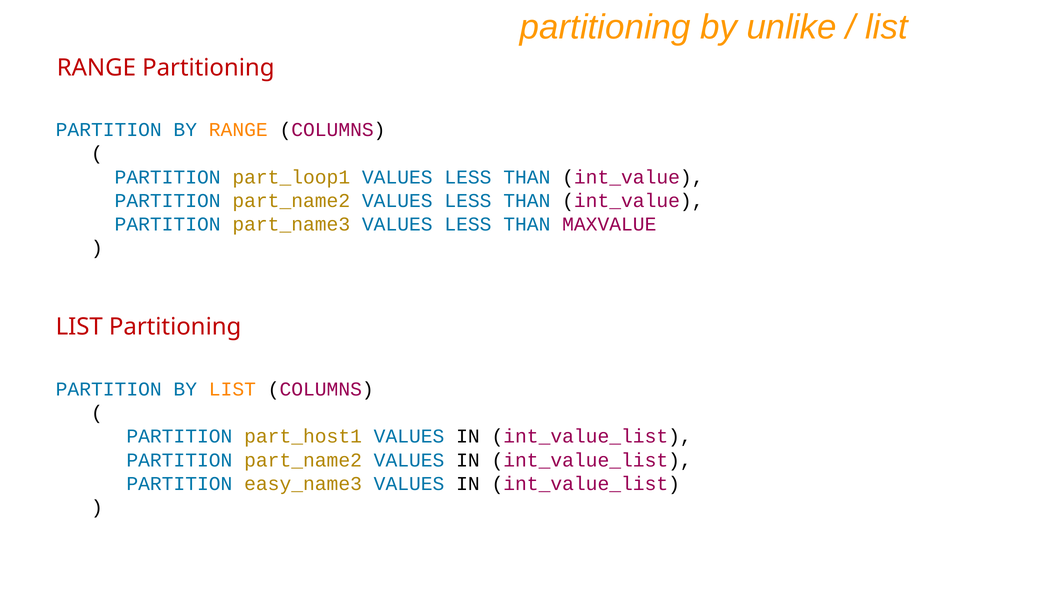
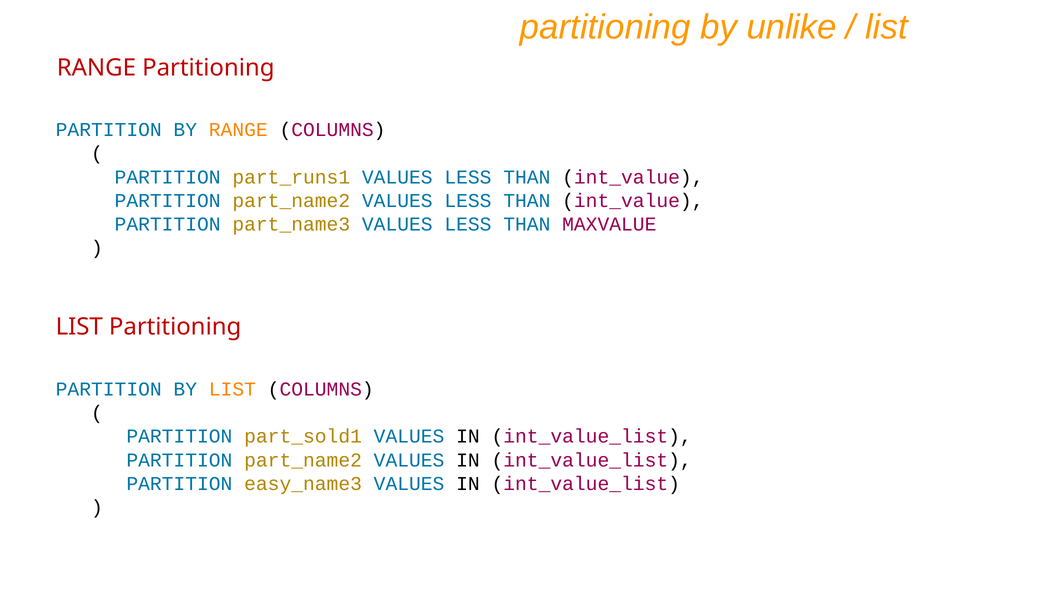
part_loop1: part_loop1 -> part_runs1
part_host1: part_host1 -> part_sold1
